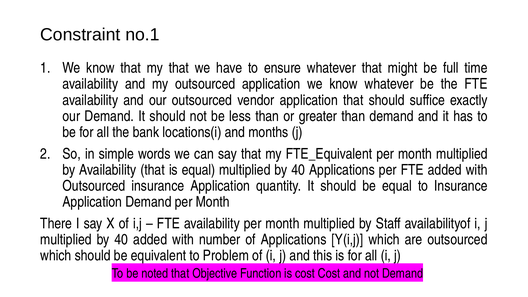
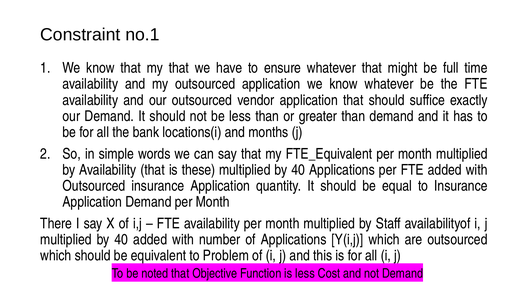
is equal: equal -> these
is cost: cost -> less
